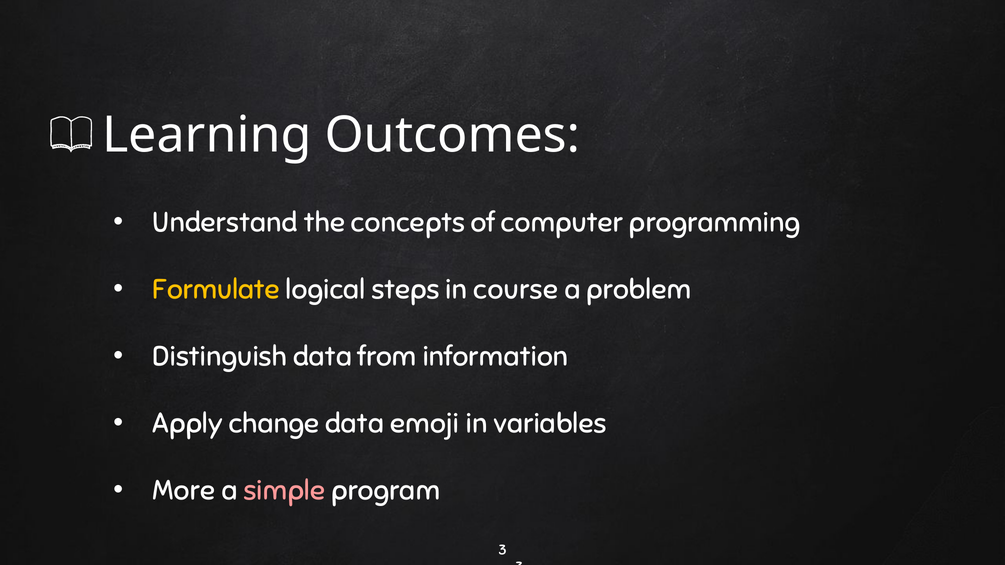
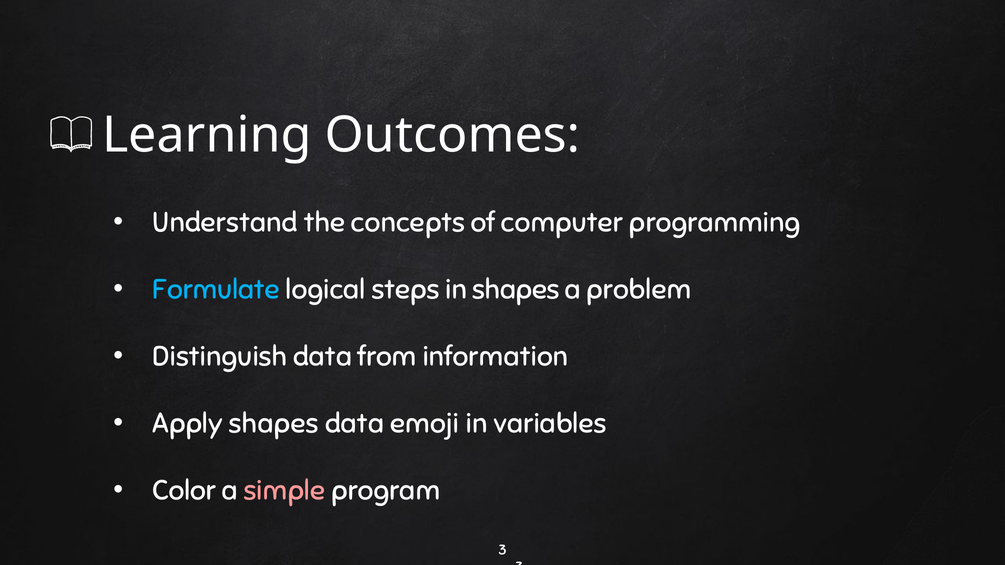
Formulate colour: yellow -> light blue
in course: course -> shapes
Apply change: change -> shapes
More: More -> Color
